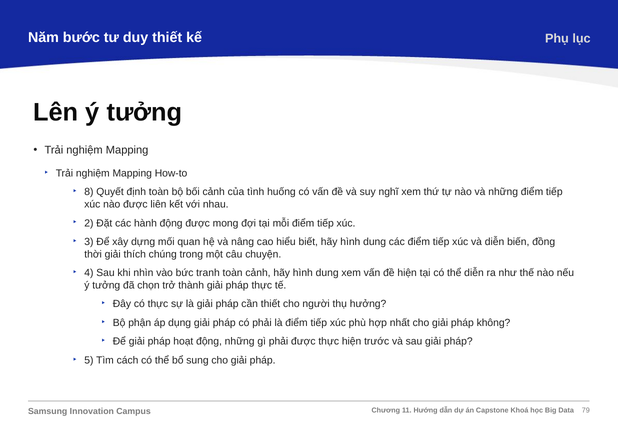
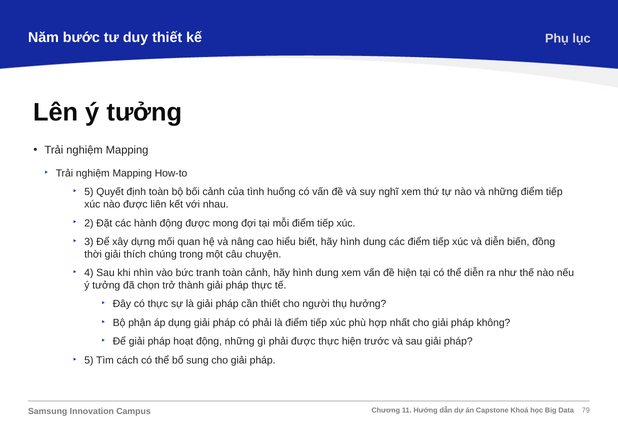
8 at (89, 192): 8 -> 5
